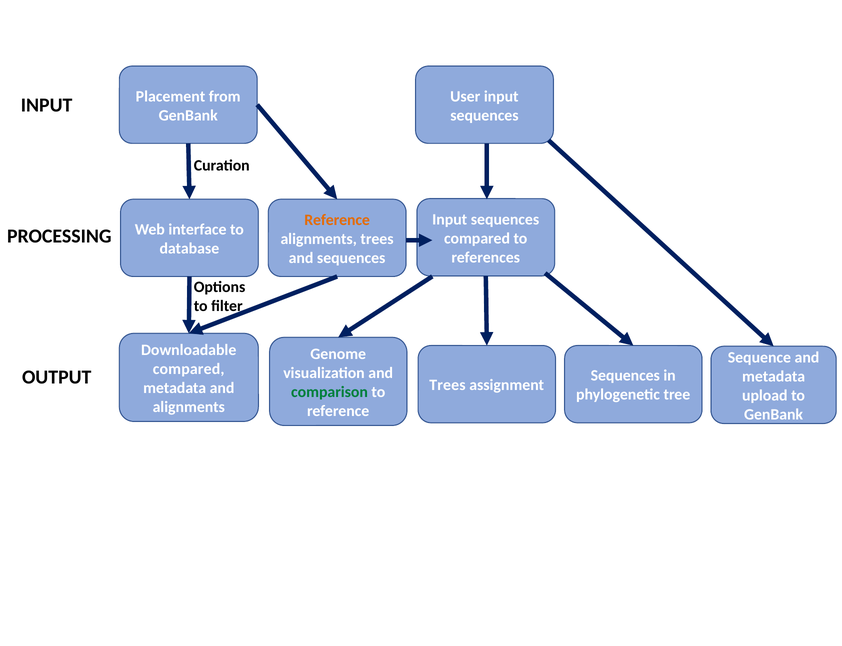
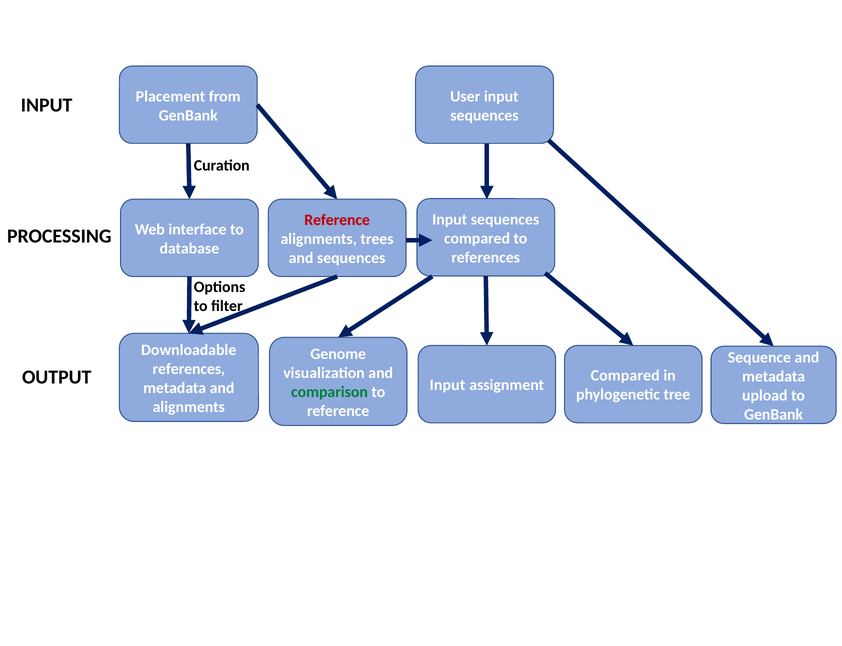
Reference at (337, 220) colour: orange -> red
compared at (189, 369): compared -> references
Sequences at (625, 375): Sequences -> Compared
Trees at (447, 385): Trees -> Input
